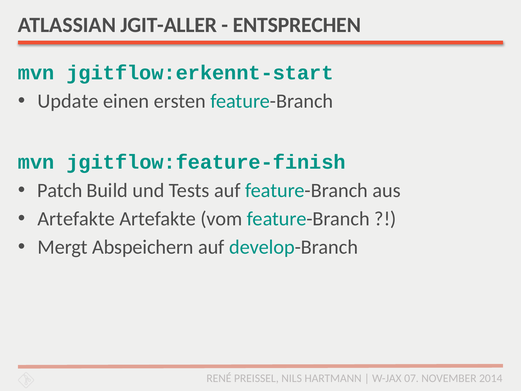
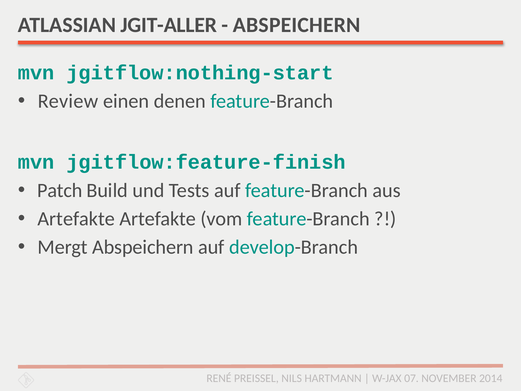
ENTSPRECHEN at (297, 25): ENTSPRECHEN -> ABSPEICHERN
jgitflow:erkennt-start: jgitflow:erkennt-start -> jgitflow:nothing-start
Update: Update -> Review
ersten: ersten -> denen
